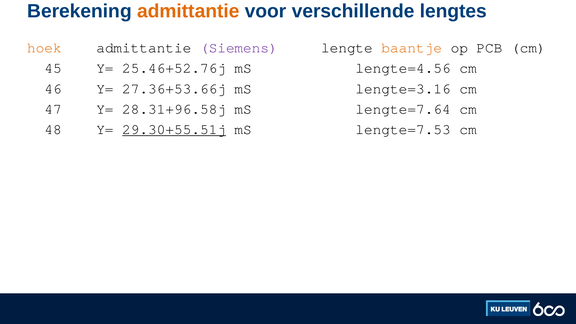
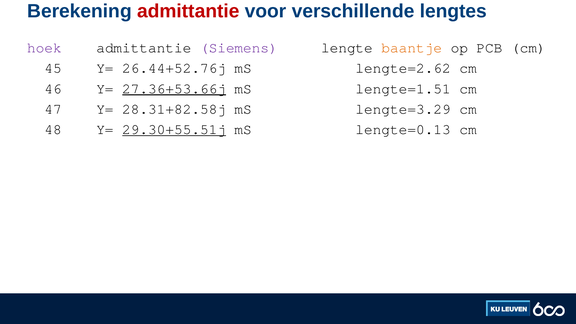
admittantie at (188, 11) colour: orange -> red
hoek colour: orange -> purple
25.46+52.76j: 25.46+52.76j -> 26.44+52.76j
lengte=4.56: lengte=4.56 -> lengte=2.62
27.36+53.66j underline: none -> present
lengte=3.16: lengte=3.16 -> lengte=1.51
28.31+96.58j: 28.31+96.58j -> 28.31+82.58j
lengte=7.64: lengte=7.64 -> lengte=3.29
lengte=7.53: lengte=7.53 -> lengte=0.13
